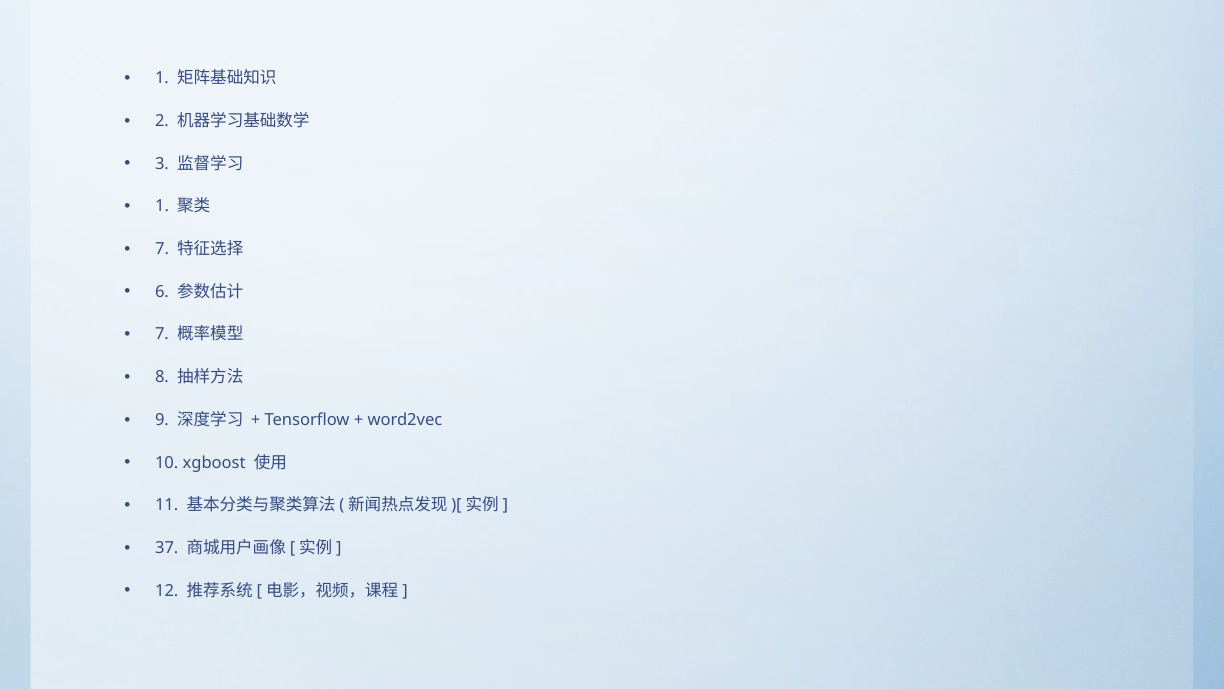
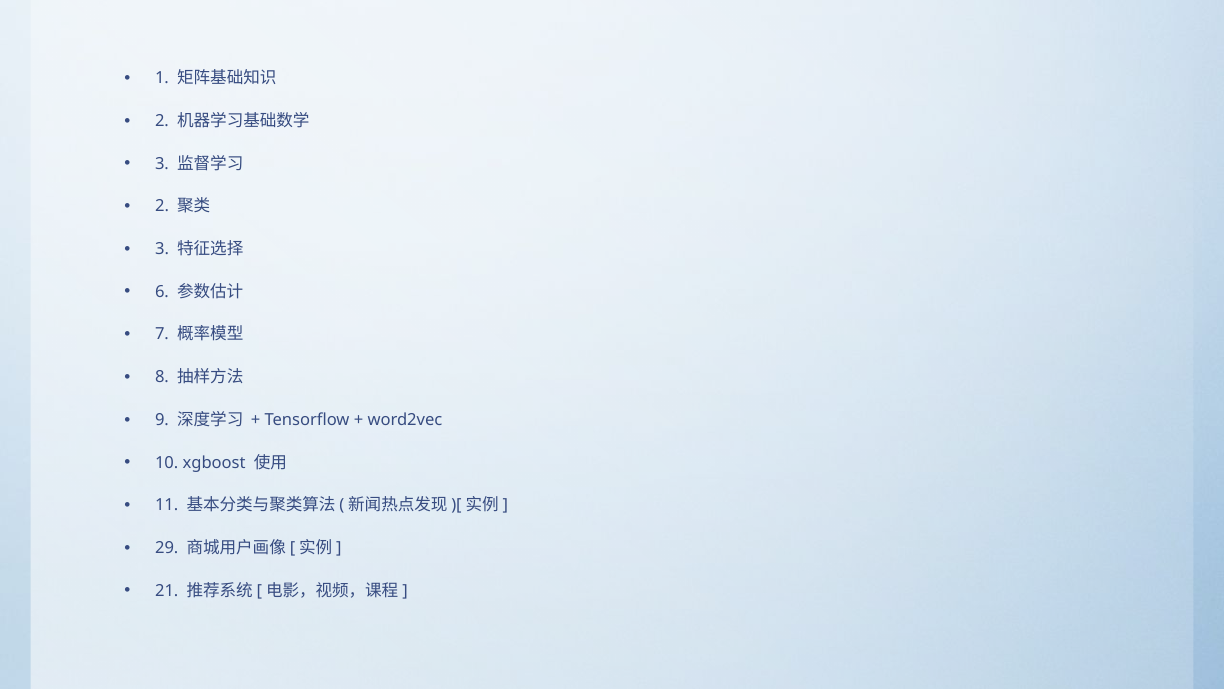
1 at (162, 206): 1 -> 2
7 at (162, 249): 7 -> 3
37: 37 -> 29
12: 12 -> 21
